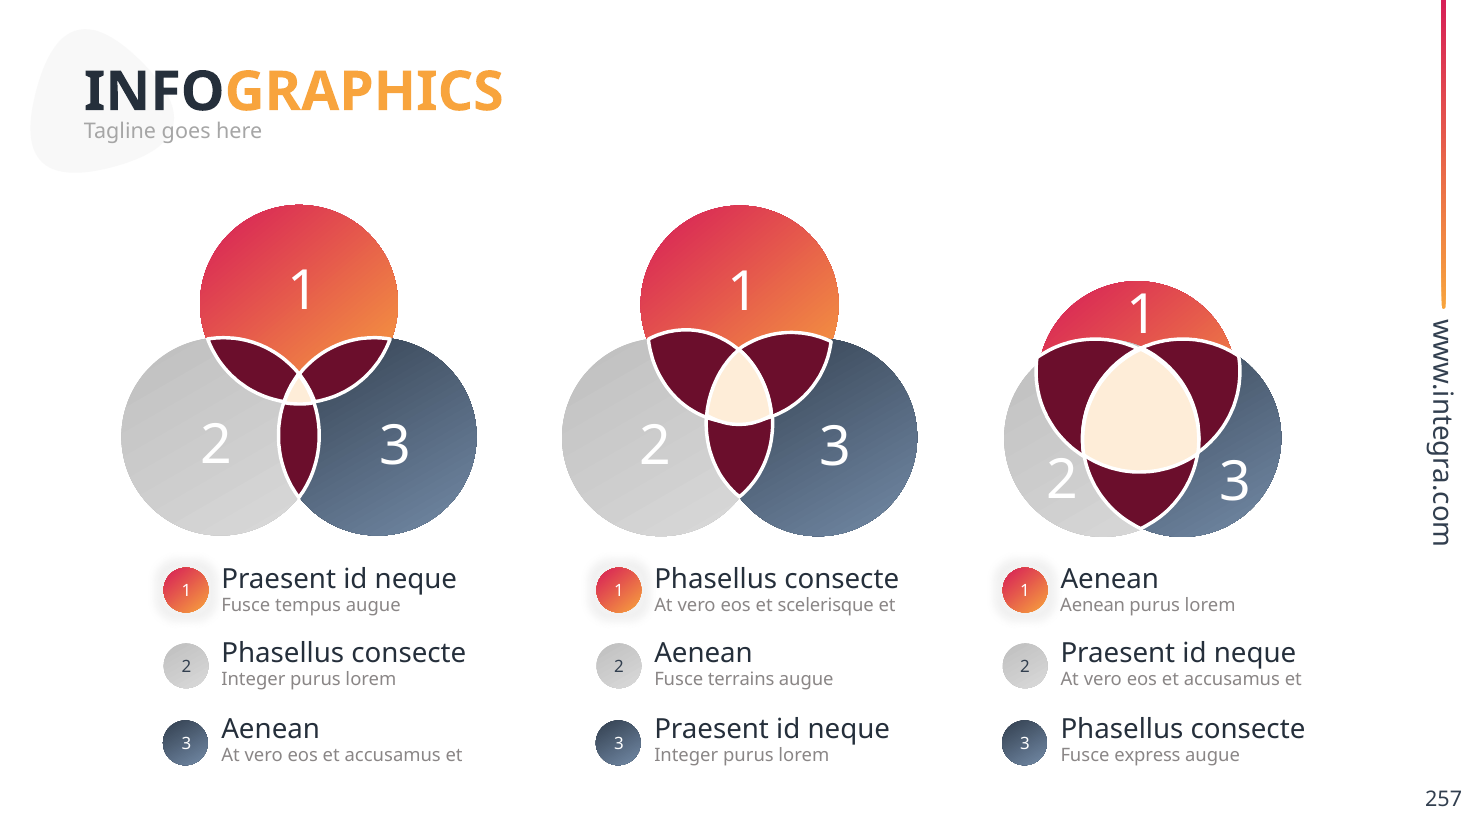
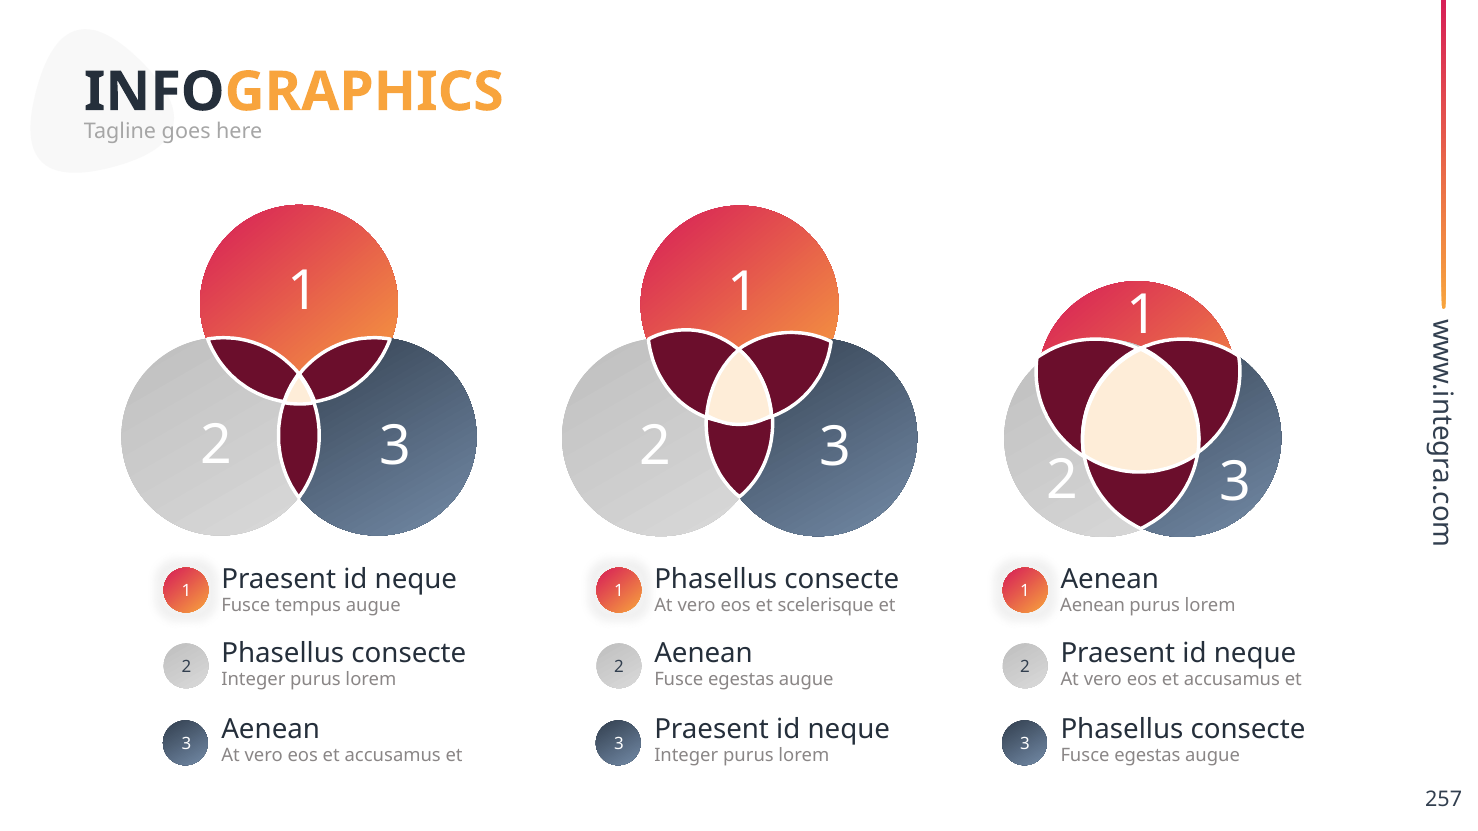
terrains at (741, 680): terrains -> egestas
express at (1147, 756): express -> egestas
